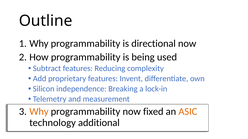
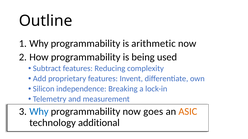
directional: directional -> arithmetic
Why at (39, 112) colour: orange -> blue
fixed: fixed -> goes
